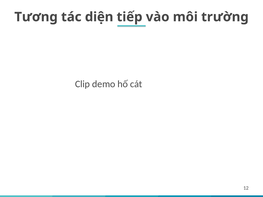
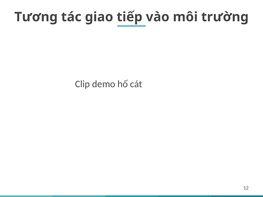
diện: diện -> giao
